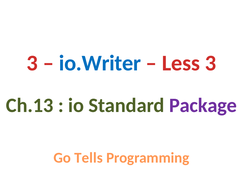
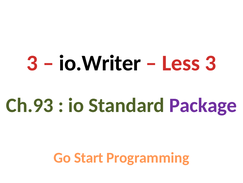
io.Writer colour: blue -> black
Ch.13: Ch.13 -> Ch.93
Tells: Tells -> Start
